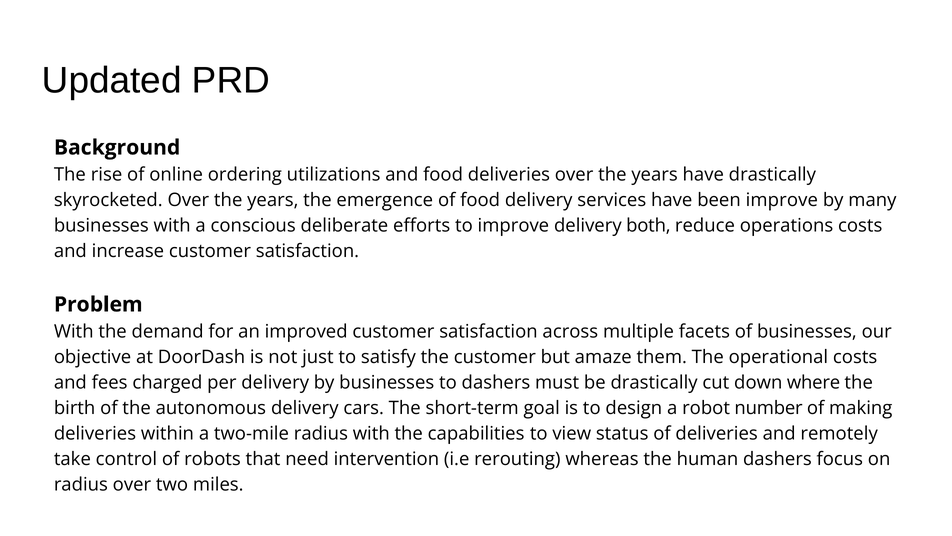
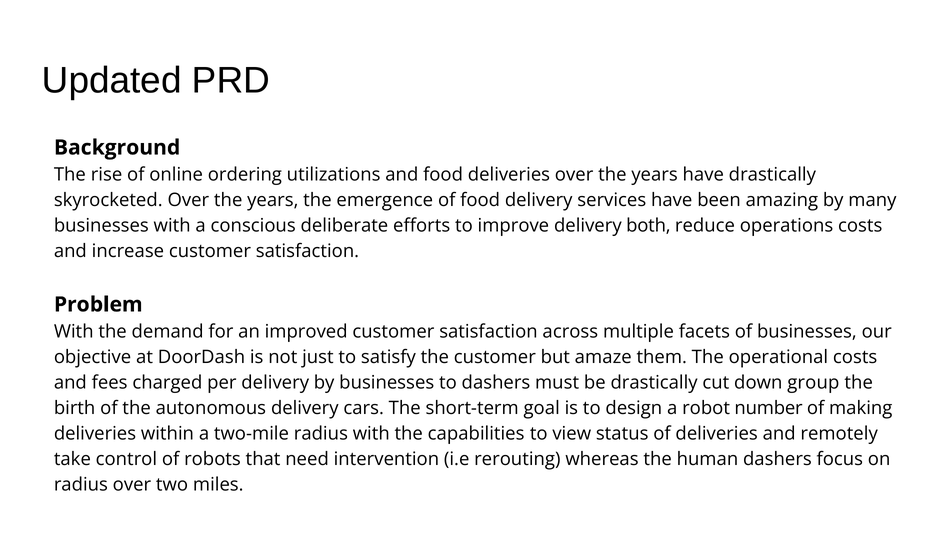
been improve: improve -> amazing
where: where -> group
